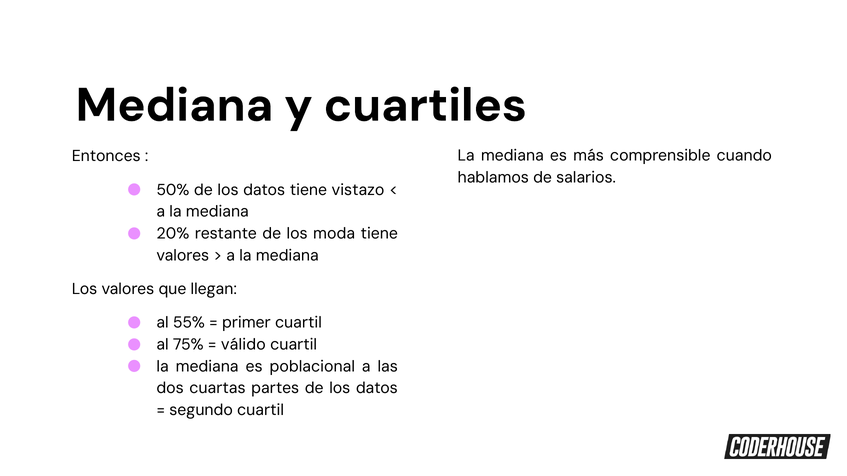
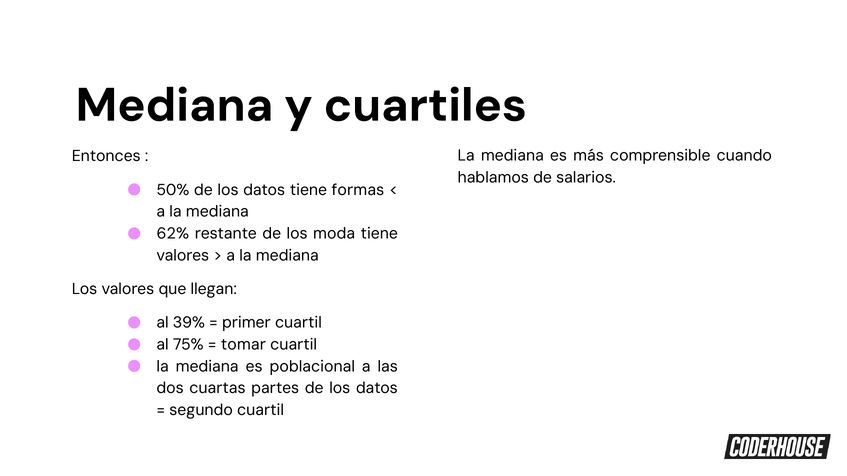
vistazo: vistazo -> formas
20%: 20% -> 62%
55%: 55% -> 39%
válido: válido -> tomar
